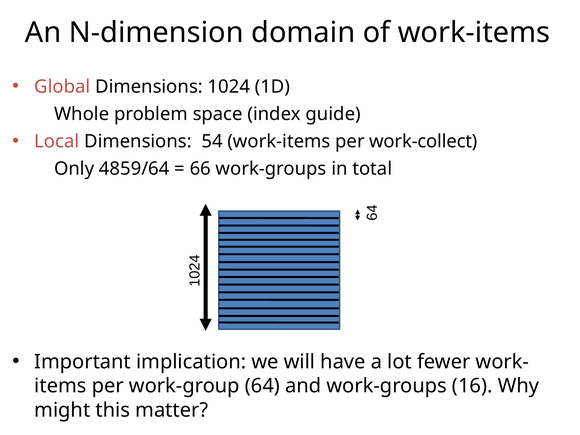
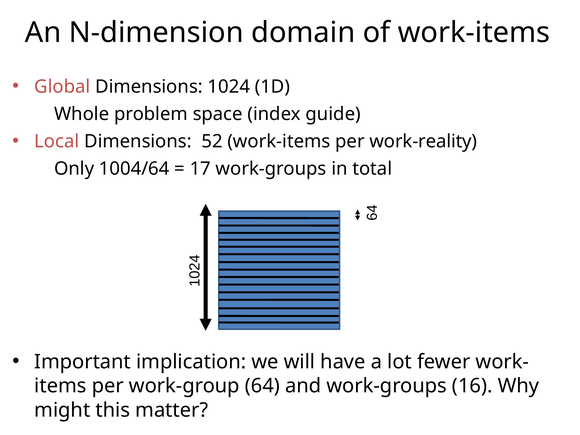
54: 54 -> 52
work-collect: work-collect -> work-reality
4859/64: 4859/64 -> 1004/64
66: 66 -> 17
